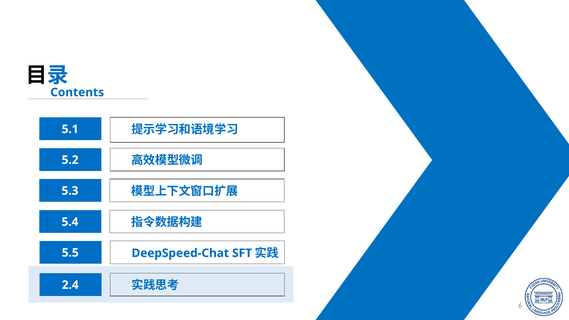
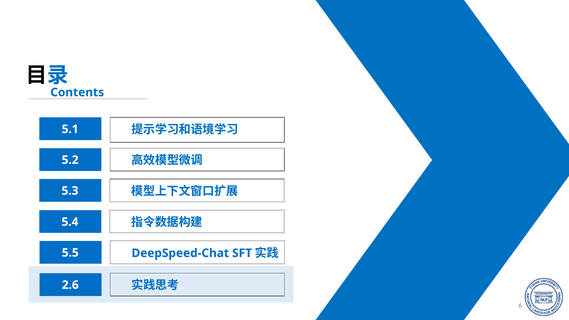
2.4: 2.4 -> 2.6
